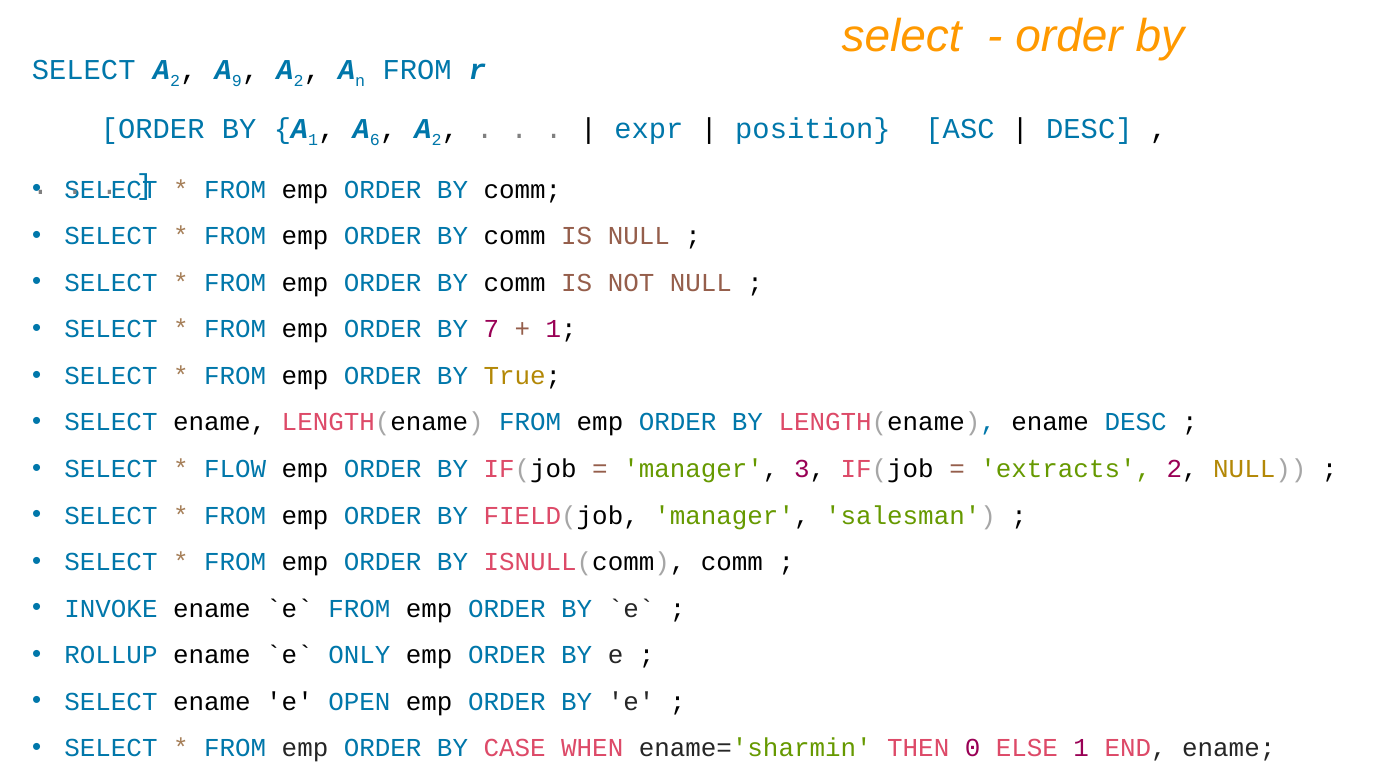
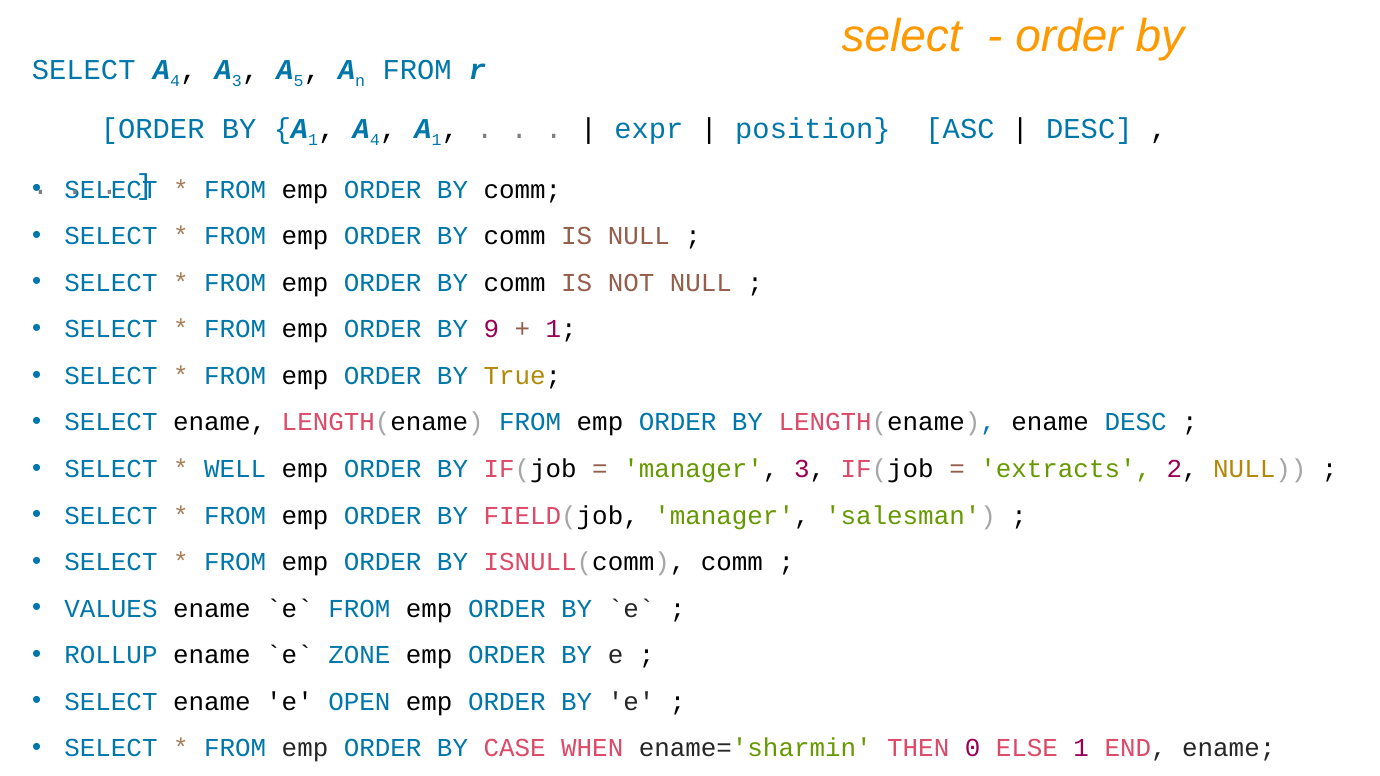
2 at (175, 81): 2 -> 4
9 at (237, 81): 9 -> 3
2 at (299, 81): 2 -> 5
6 at (375, 140): 6 -> 4
2 at (437, 140): 2 -> 1
7: 7 -> 9
FLOW: FLOW -> WELL
INVOKE: INVOKE -> VALUES
ONLY: ONLY -> ZONE
